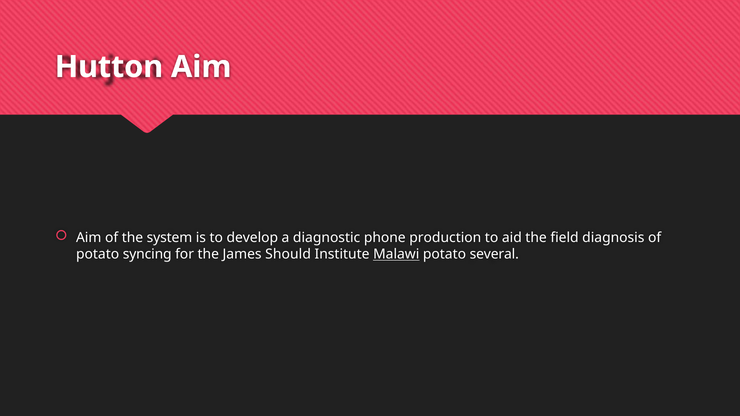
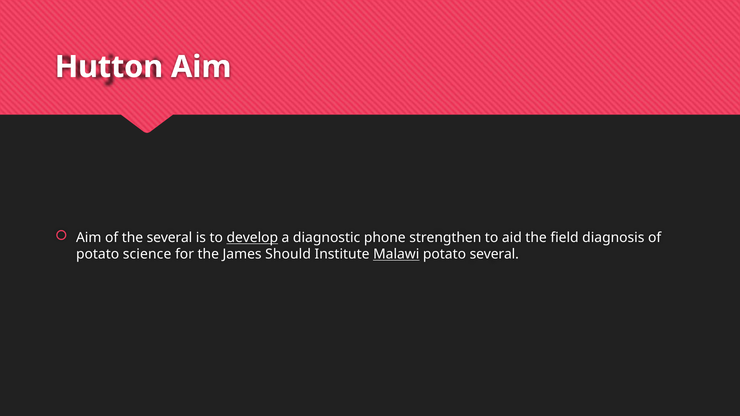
the system: system -> several
develop underline: none -> present
production: production -> strengthen
syncing: syncing -> science
